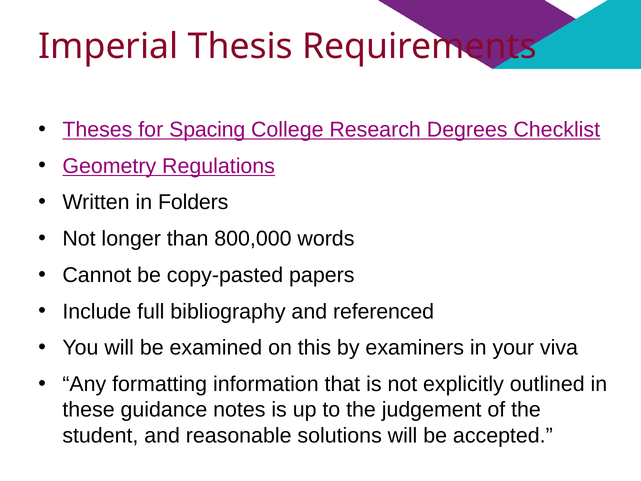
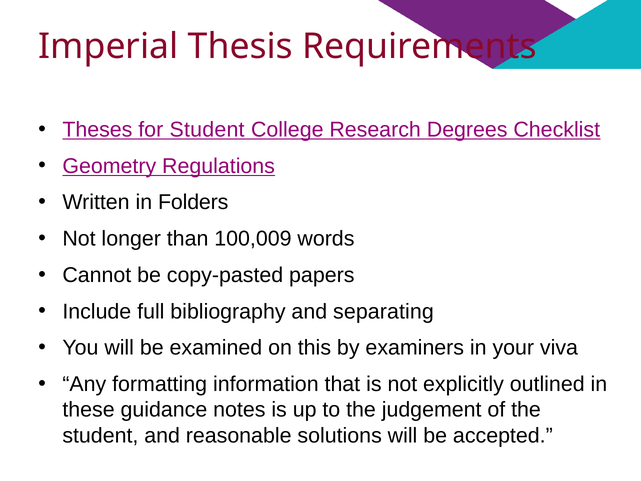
for Spacing: Spacing -> Student
800,000: 800,000 -> 100,009
referenced: referenced -> separating
